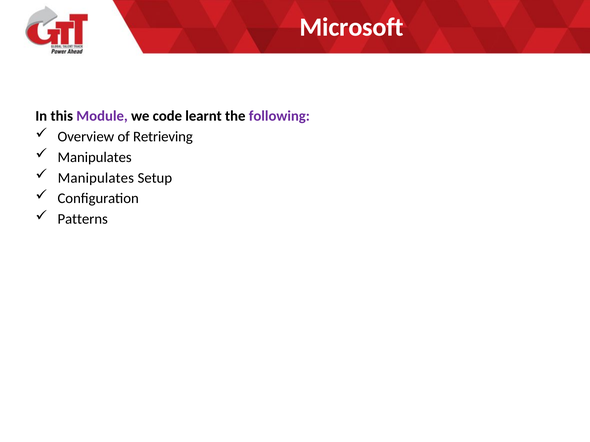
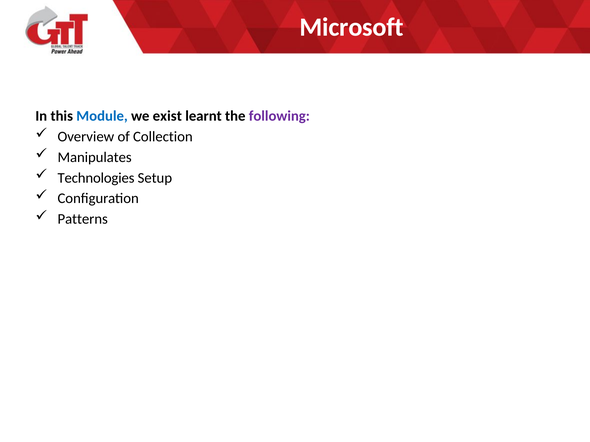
Module colour: purple -> blue
code: code -> exist
Retrieving: Retrieving -> Collection
Manipulates at (96, 178): Manipulates -> Technologies
